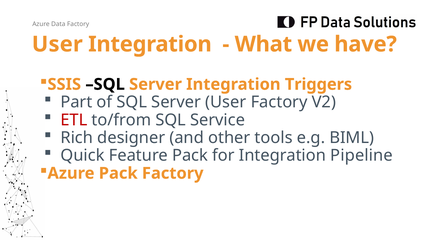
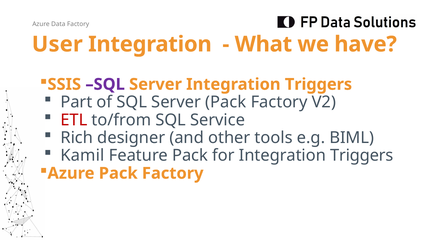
SQL at (105, 84) colour: black -> purple
Server User: User -> Pack
Quick: Quick -> Kamil
for Integration Pipeline: Pipeline -> Triggers
